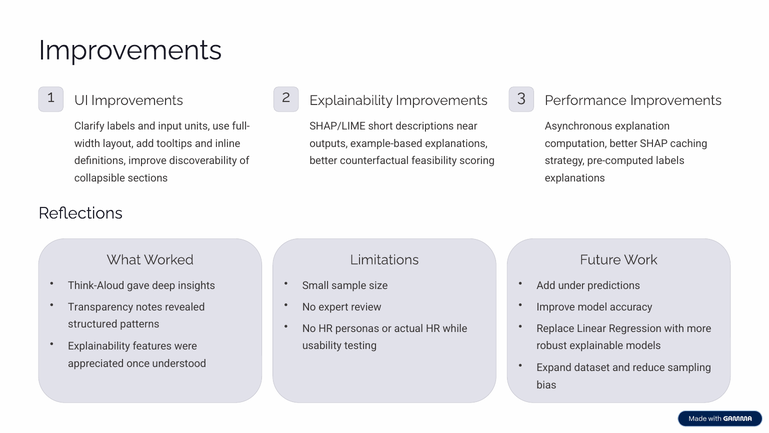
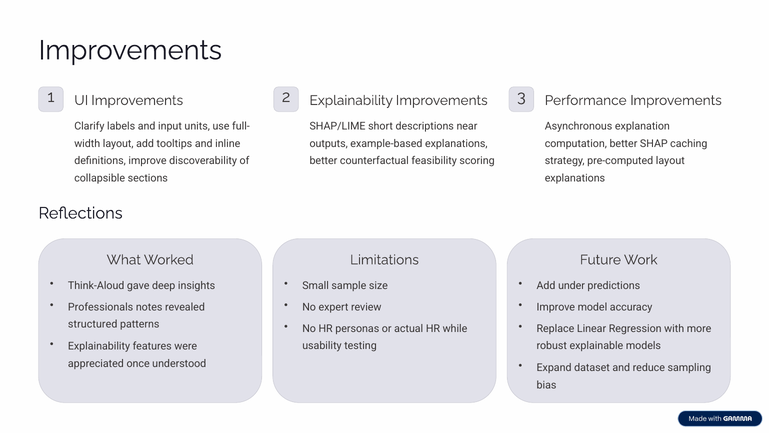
pre-computed labels: labels -> layout
Transparency: Transparency -> Professionals
